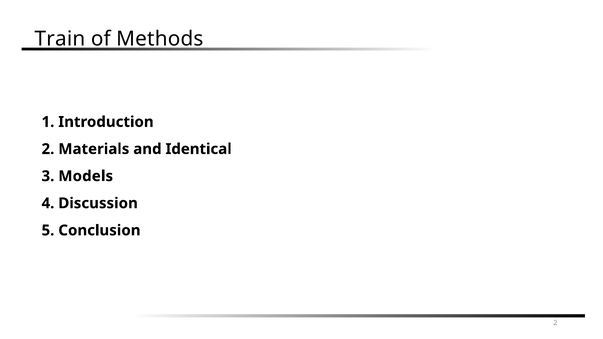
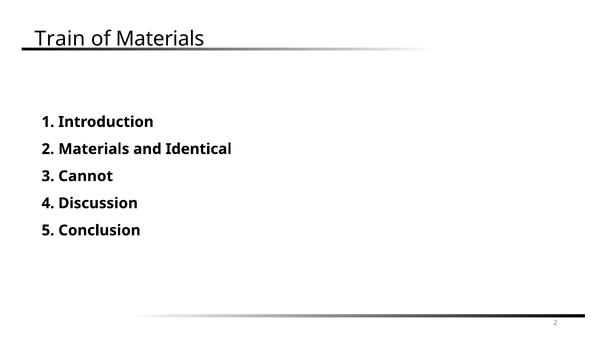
of Methods: Methods -> Materials
Models: Models -> Cannot
